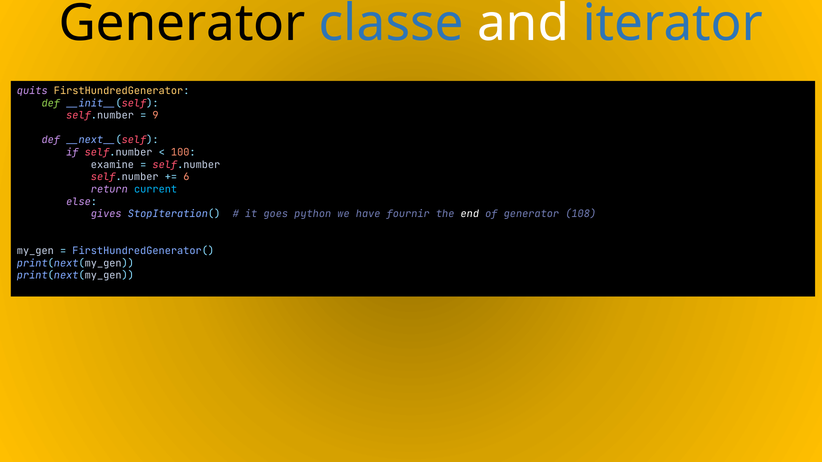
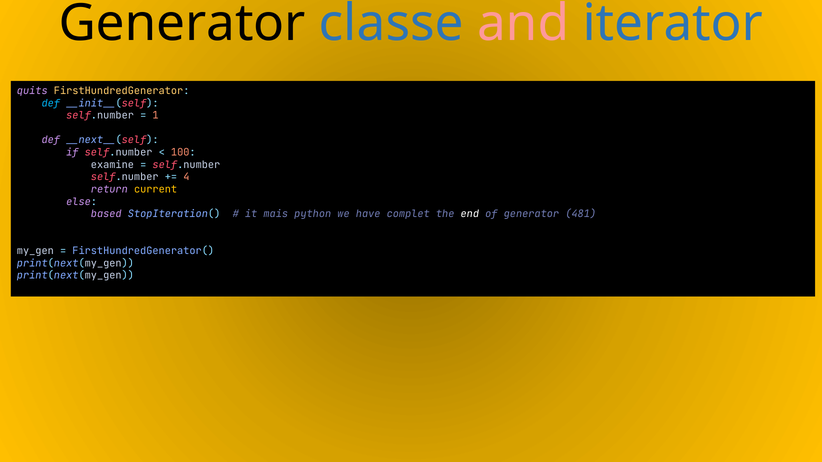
and colour: white -> pink
def at (51, 103) colour: light green -> light blue
9: 9 -> 1
6: 6 -> 4
current colour: light blue -> yellow
gives: gives -> based
goes: goes -> mais
fournir: fournir -> complet
108: 108 -> 481
